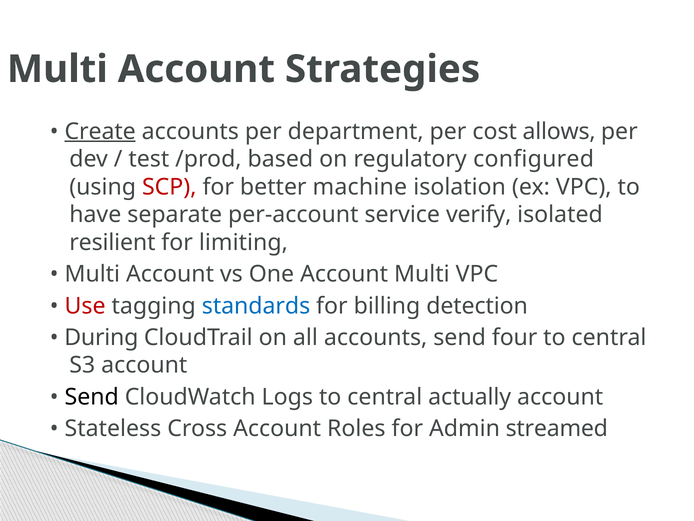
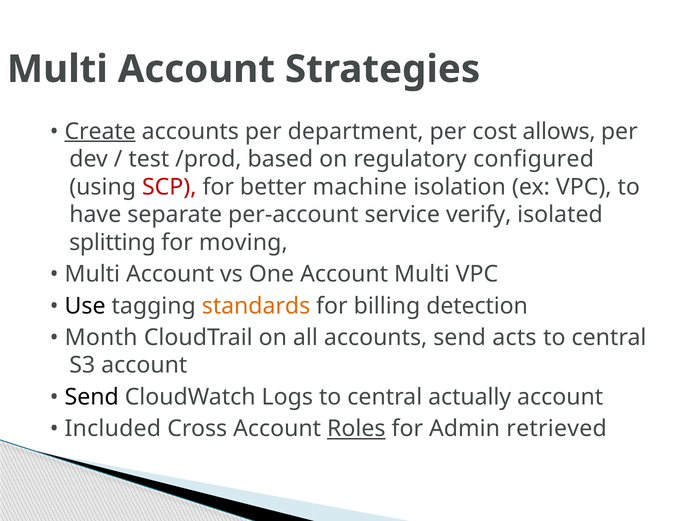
resilient: resilient -> splitting
limiting: limiting -> moving
Use colour: red -> black
standards colour: blue -> orange
During: During -> Month
four: four -> acts
Stateless: Stateless -> Included
Roles underline: none -> present
streamed: streamed -> retrieved
